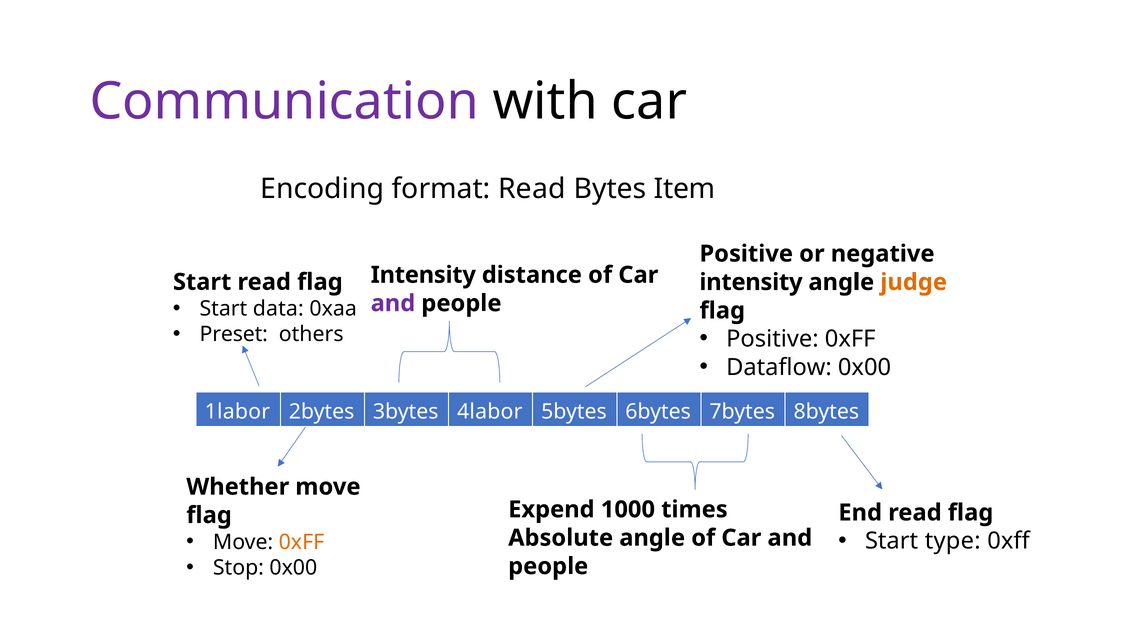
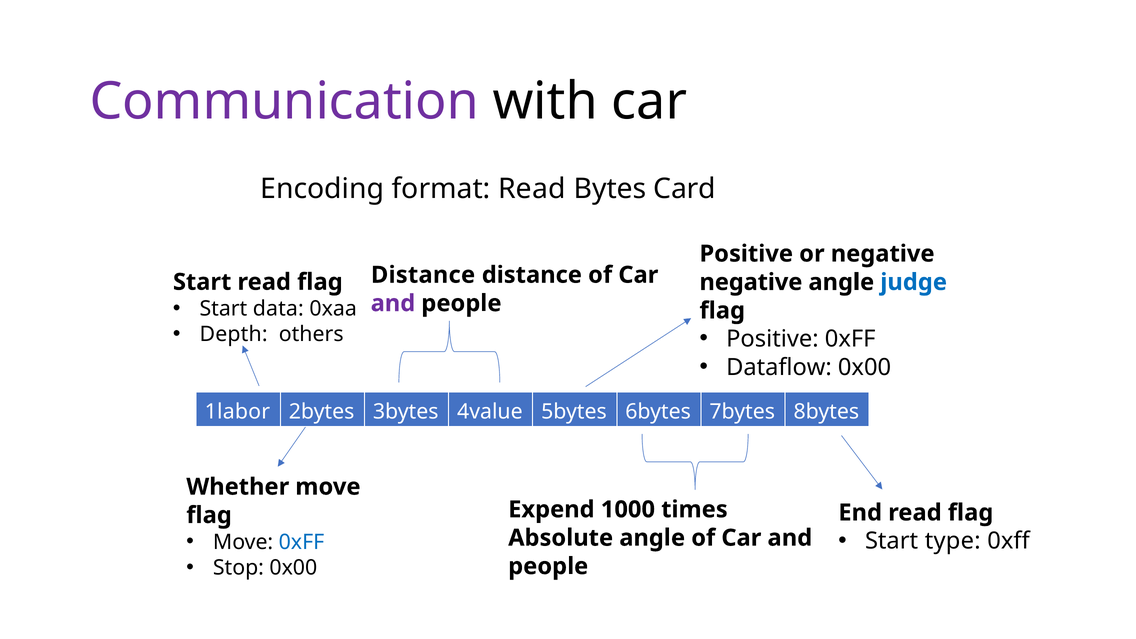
Item: Item -> Card
Intensity at (423, 275): Intensity -> Distance
intensity at (751, 282): intensity -> negative
judge colour: orange -> blue
Preset: Preset -> Depth
4labor: 4labor -> 4value
0xFF at (301, 542) colour: orange -> blue
